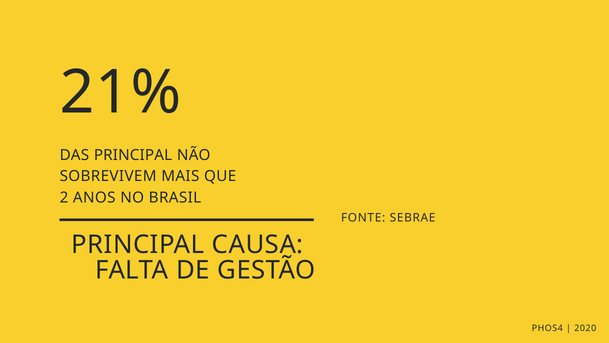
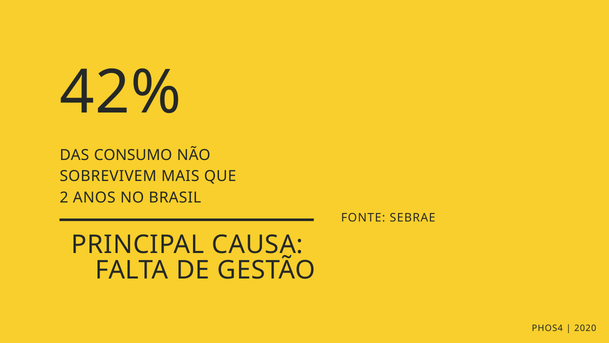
21%: 21% -> 42%
DAS PRINCIPAL: PRINCIPAL -> CONSUMO
